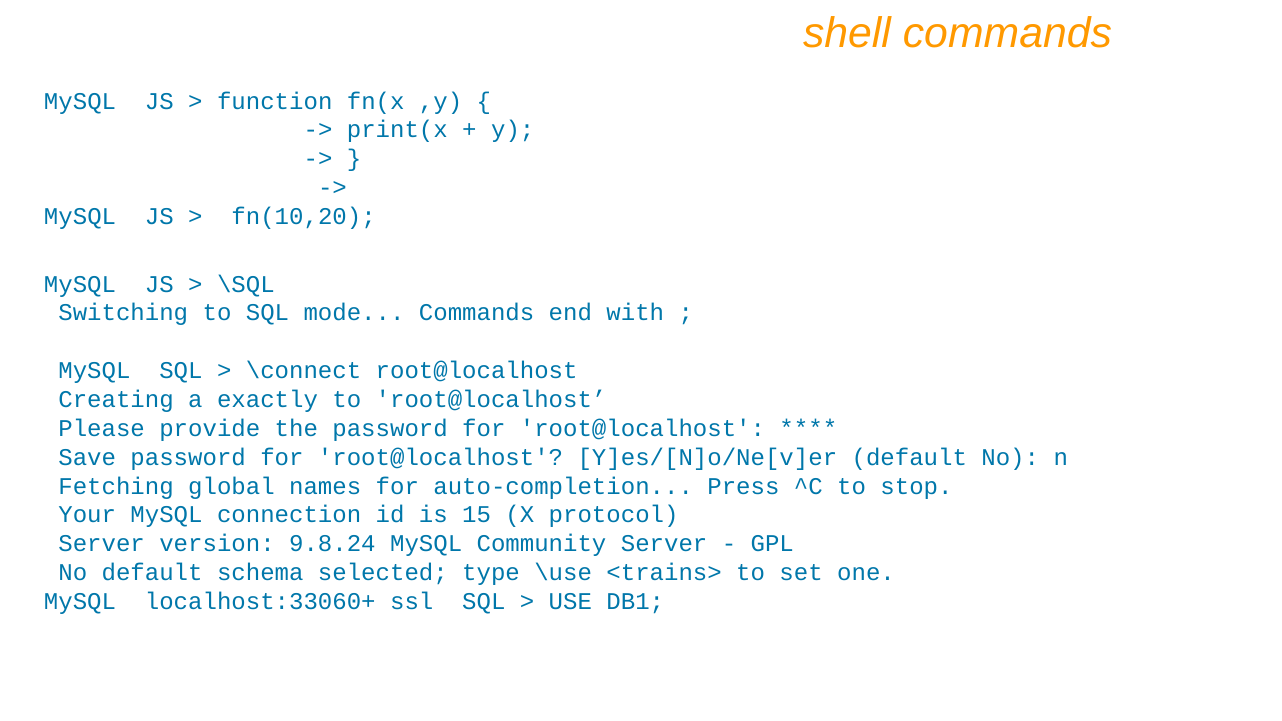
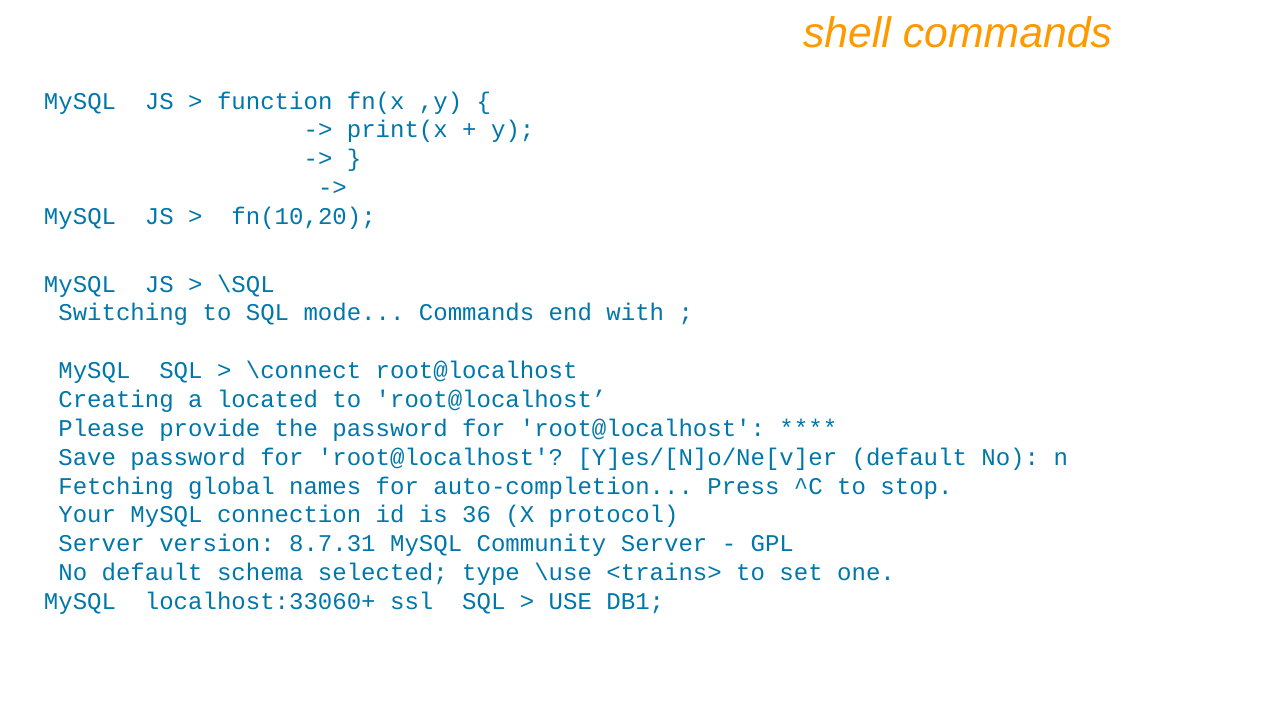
exactly: exactly -> located
15: 15 -> 36
9.8.24: 9.8.24 -> 8.7.31
